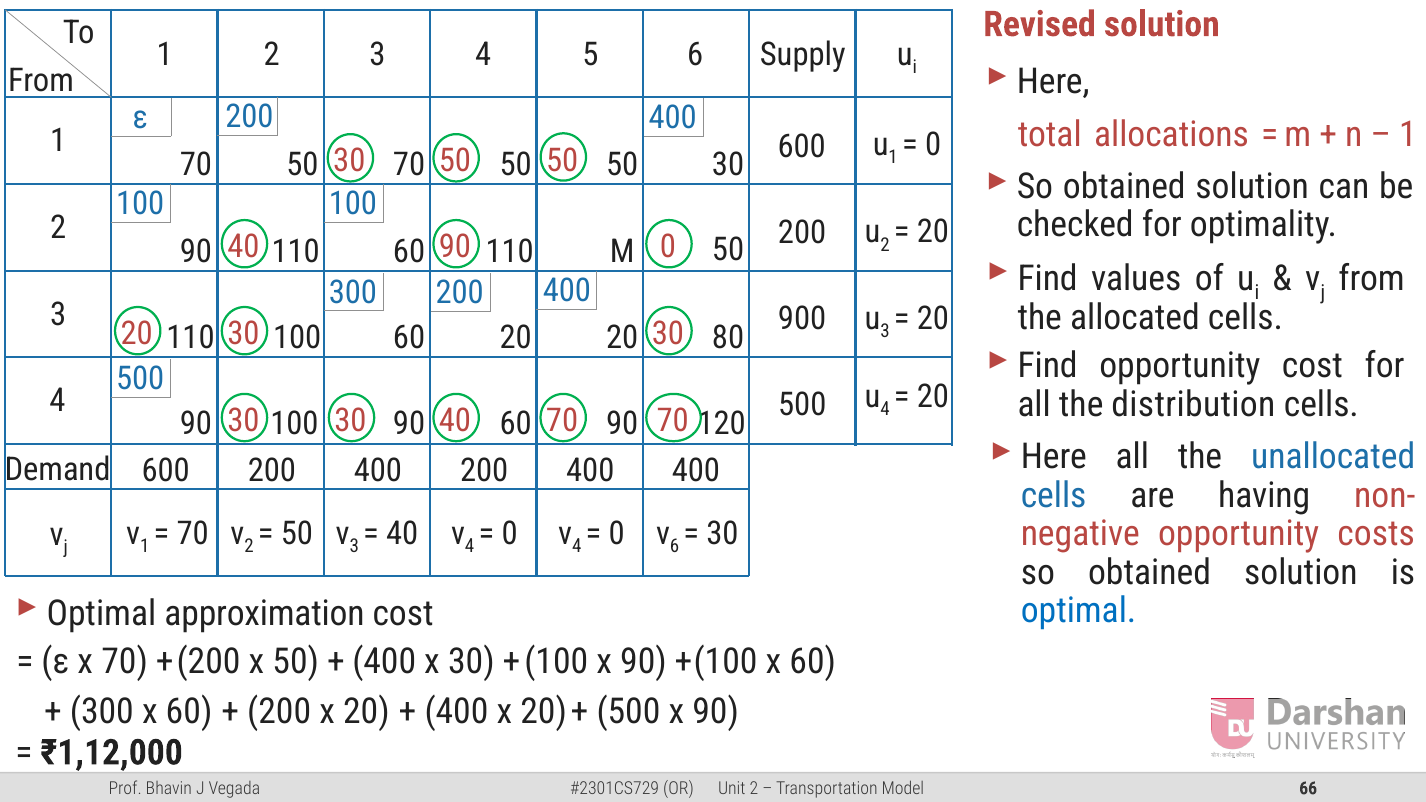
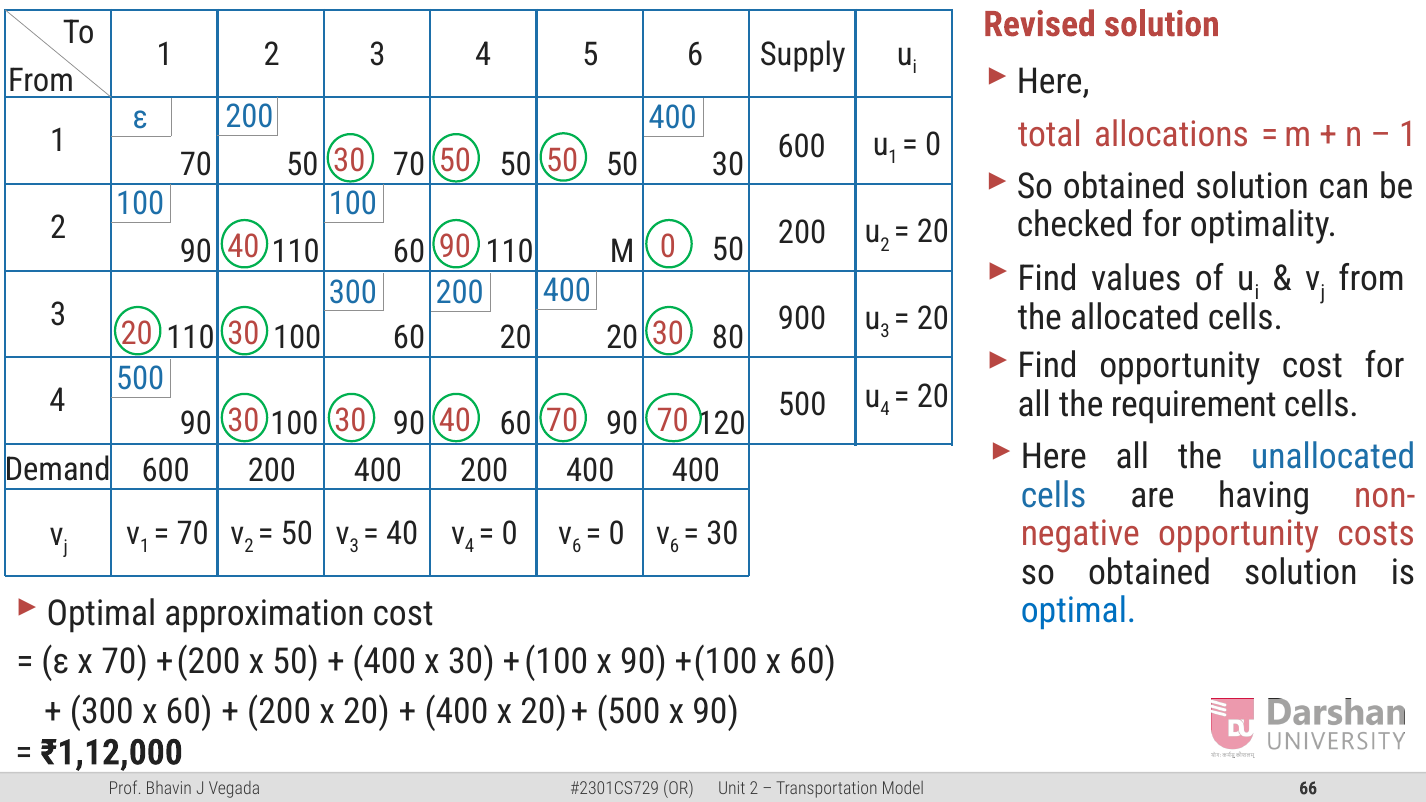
distribution: distribution -> requirement
4 at (577, 547): 4 -> 6
